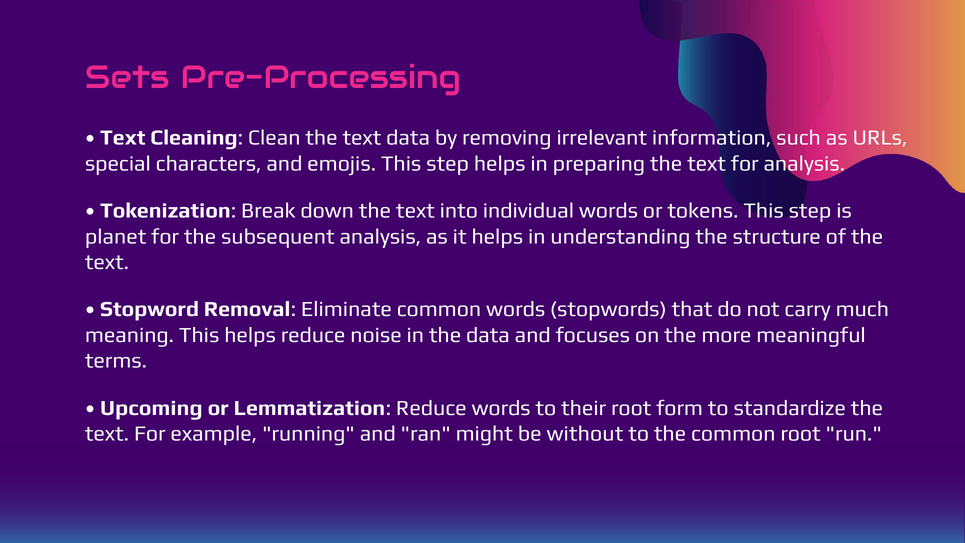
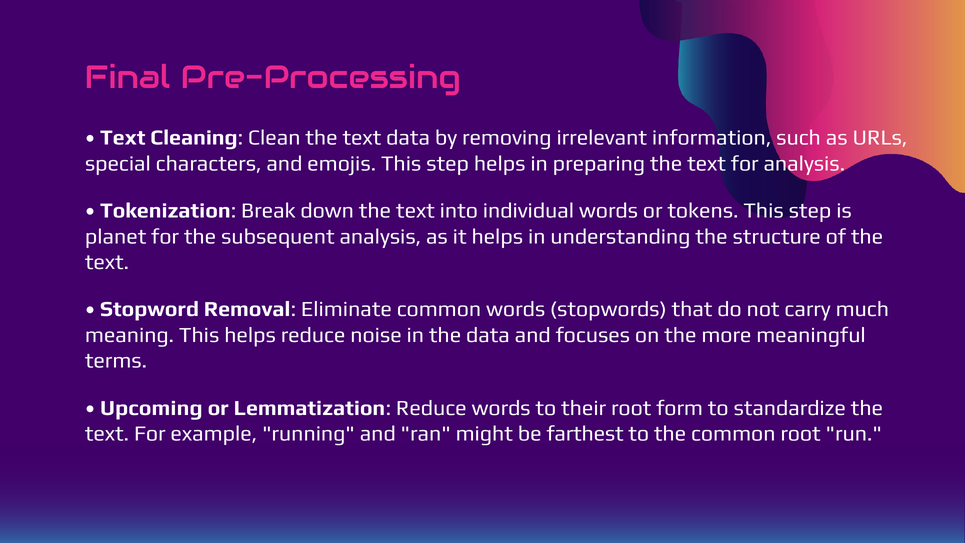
Sets: Sets -> Final
without: without -> farthest
